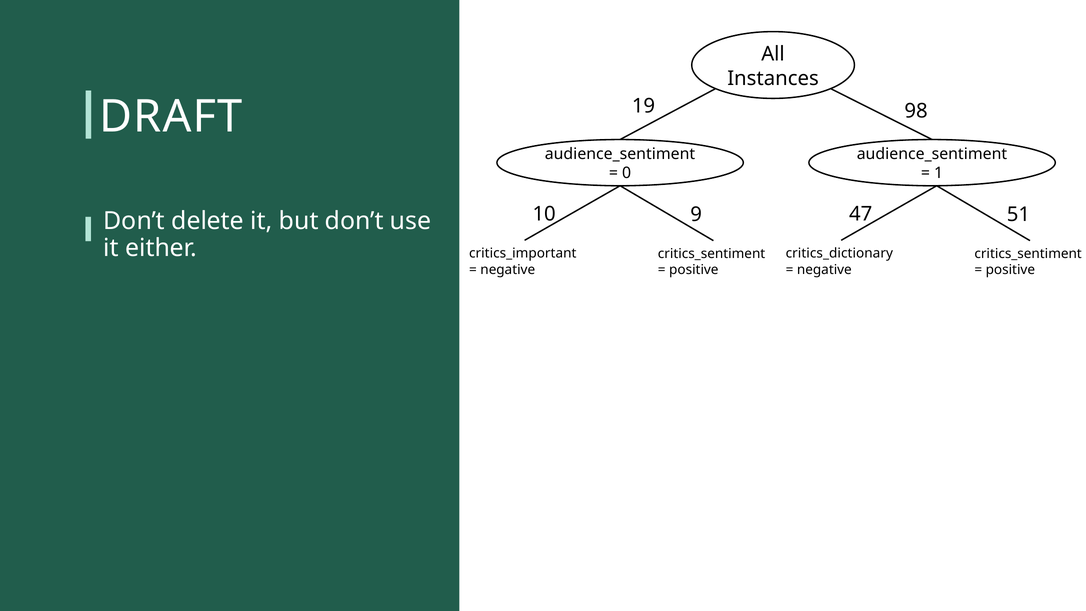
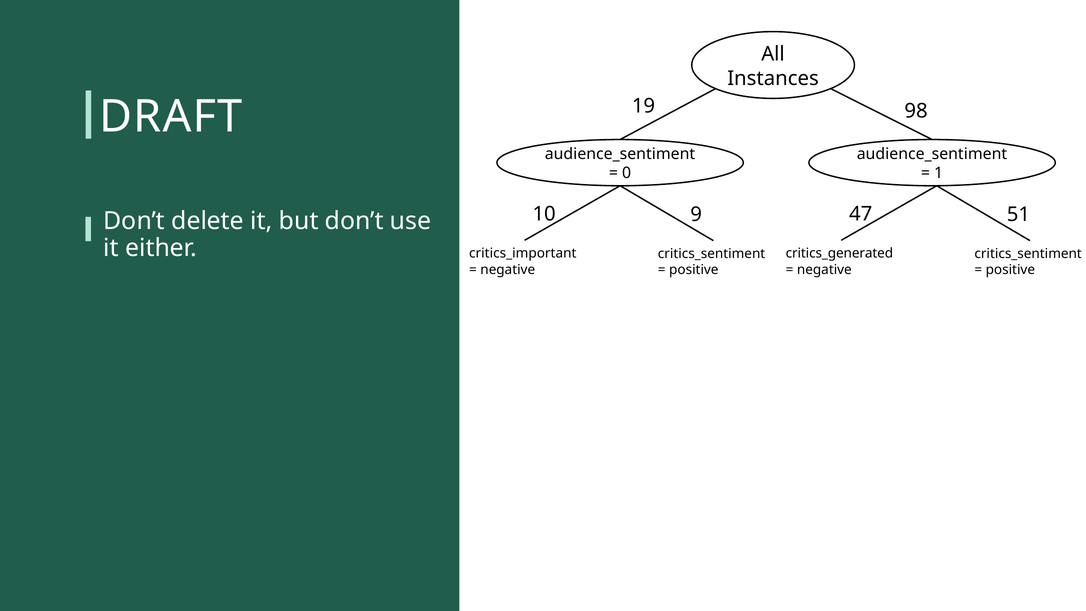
critics_dictionary: critics_dictionary -> critics_generated
